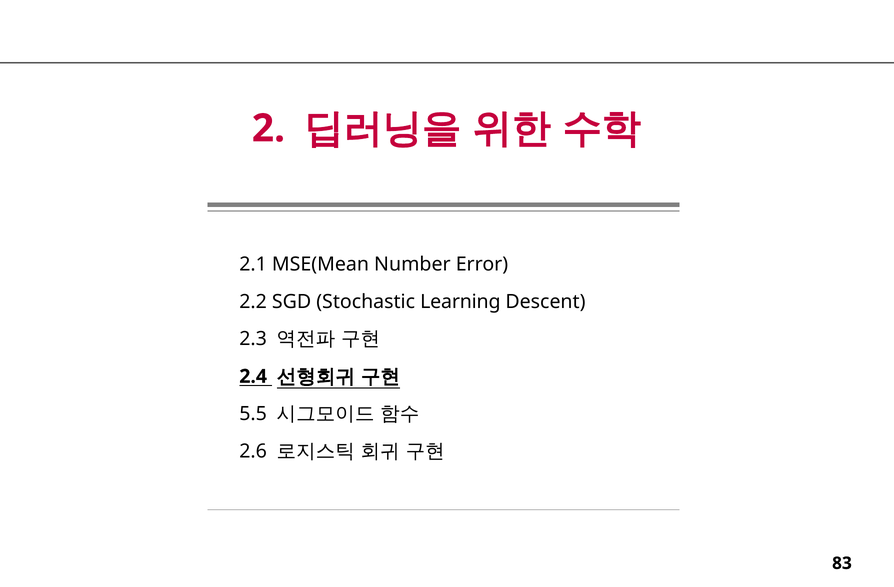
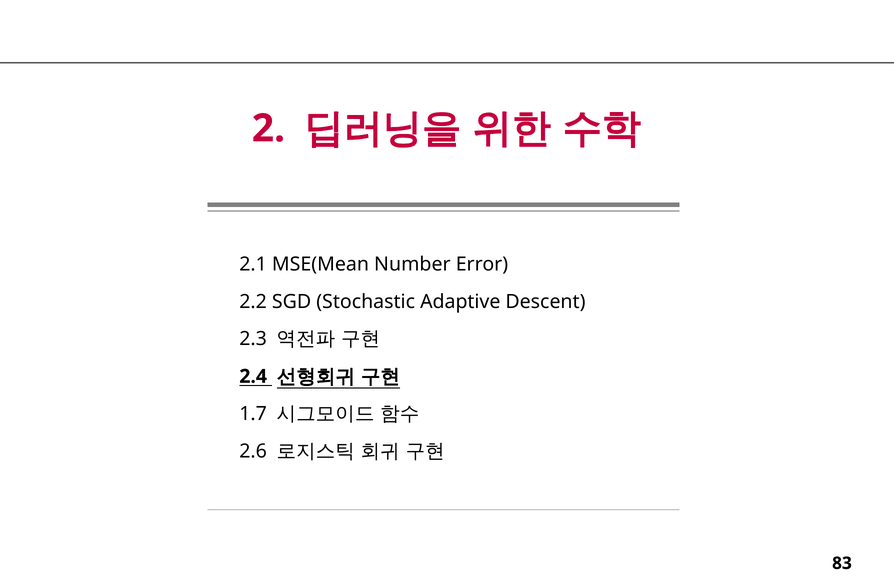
Learning: Learning -> Adaptive
5.5: 5.5 -> 1.7
